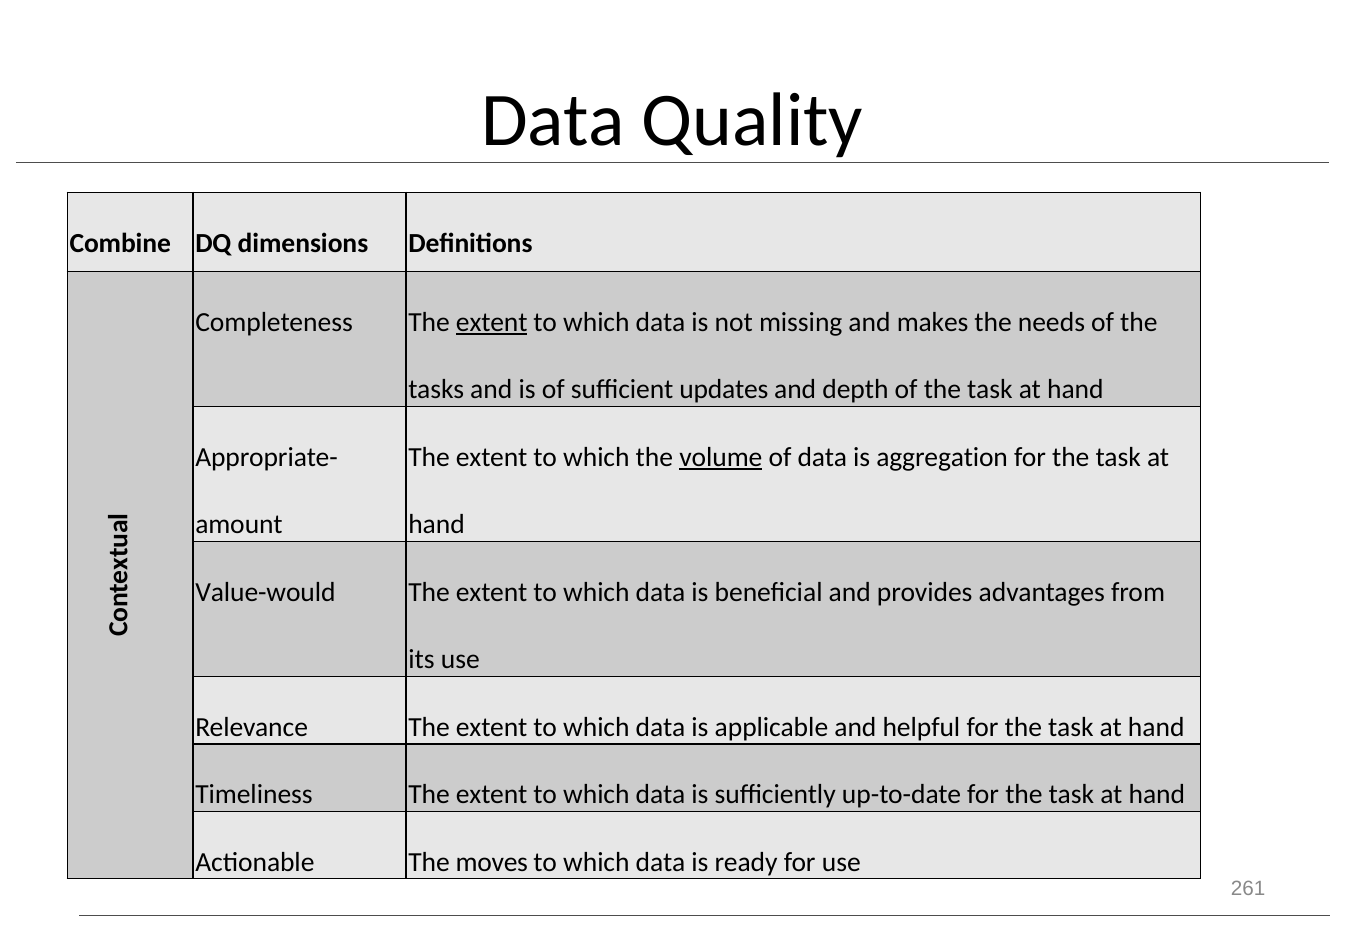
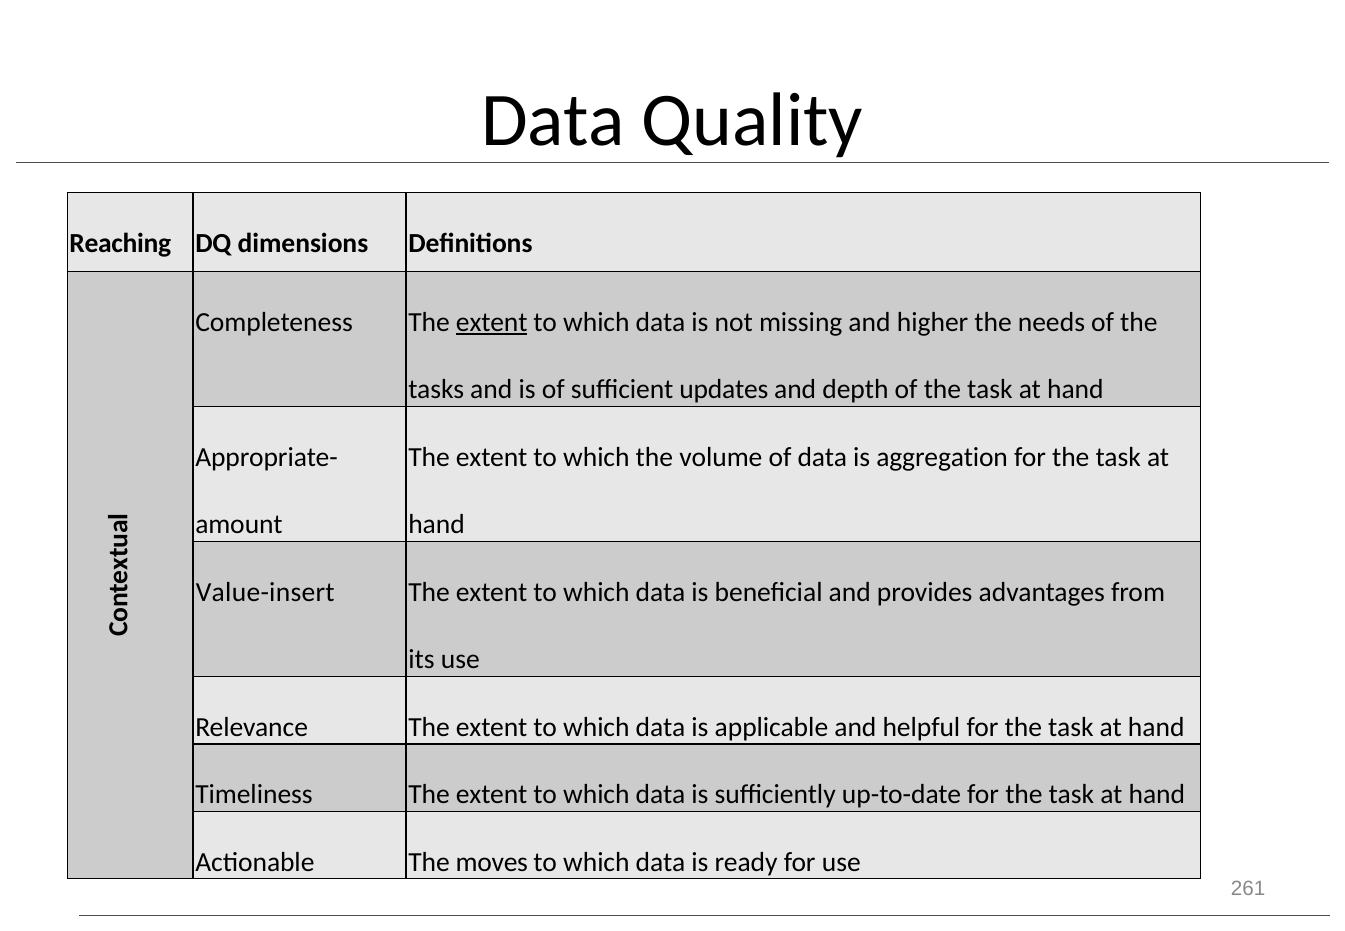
Combine: Combine -> Reaching
makes: makes -> higher
volume underline: present -> none
Value-would: Value-would -> Value-insert
